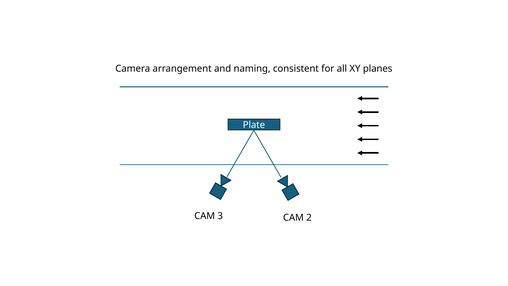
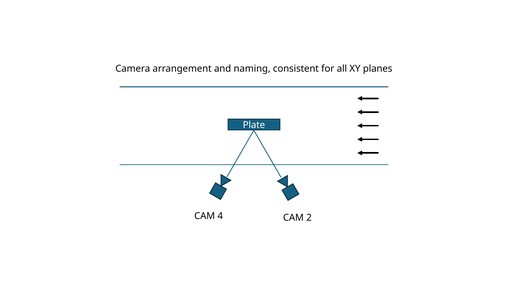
3: 3 -> 4
